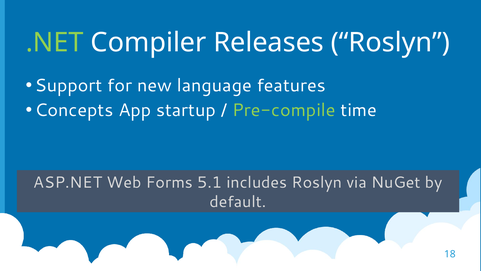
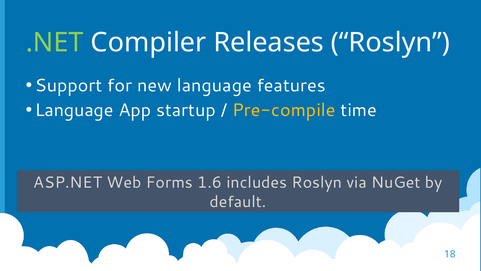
Concepts at (74, 110): Concepts -> Language
Pre-compile colour: light green -> yellow
5.1: 5.1 -> 1.6
